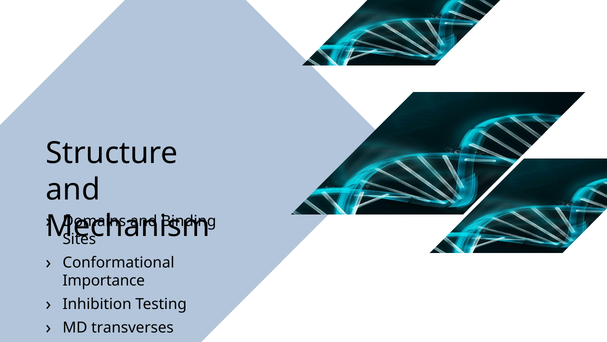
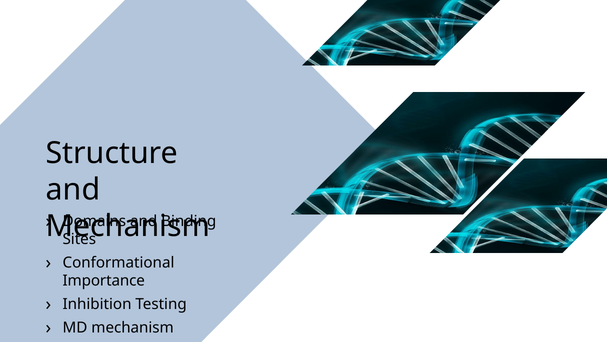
MD transverses: transverses -> mechanism
